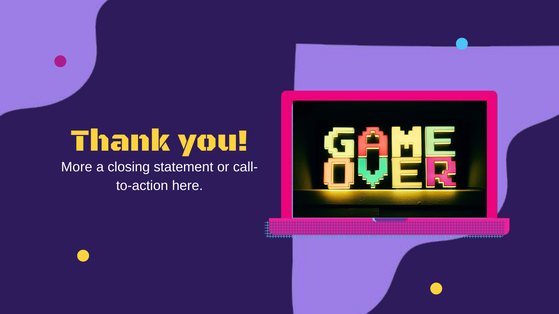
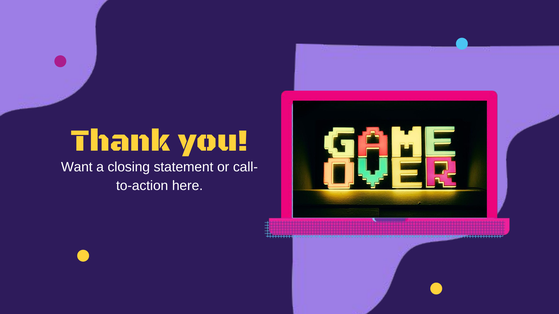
More: More -> Want
